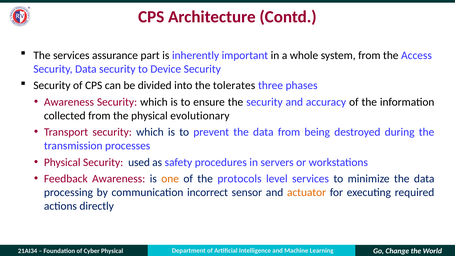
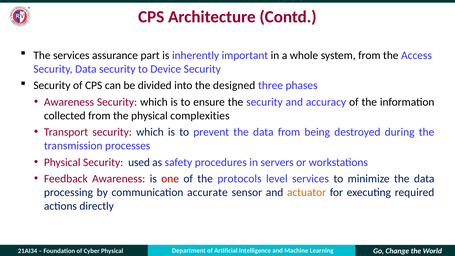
tolerates: tolerates -> designed
evolutionary: evolutionary -> complexities
one colour: orange -> red
incorrect: incorrect -> accurate
